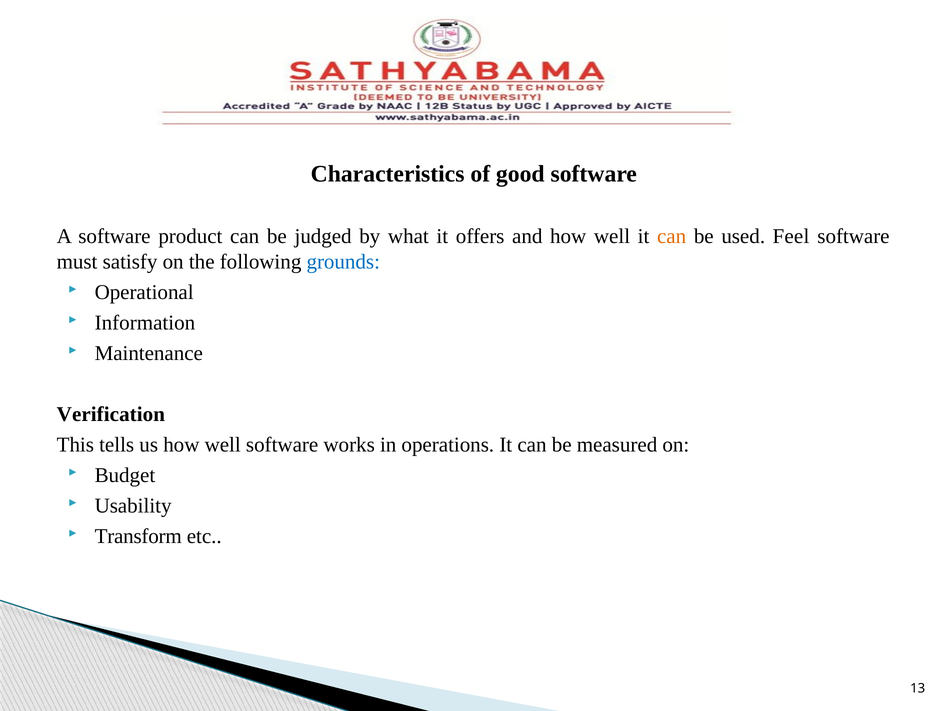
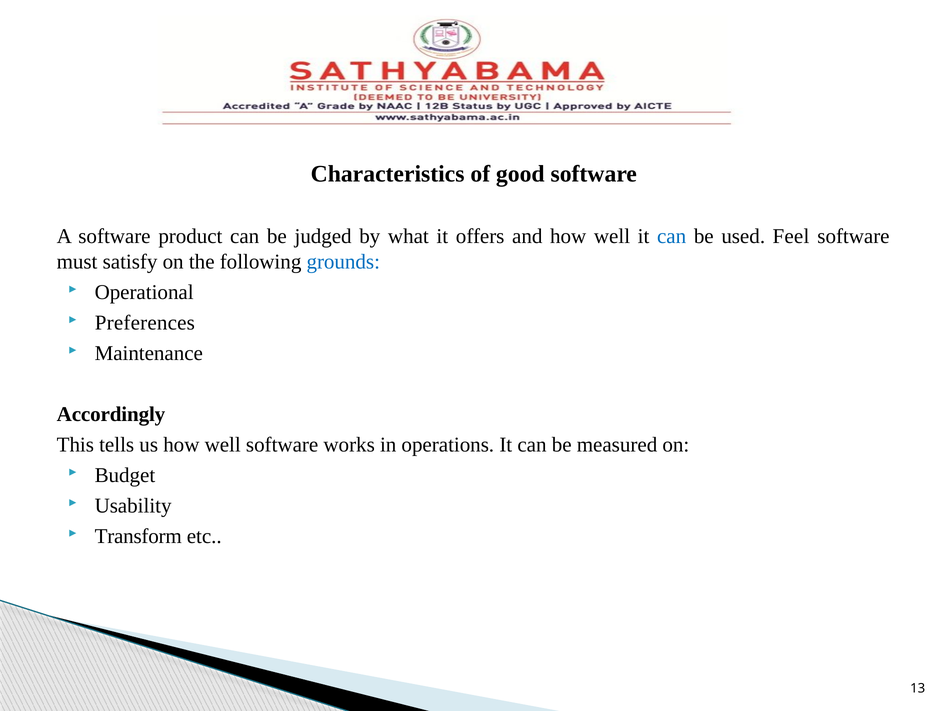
can at (672, 237) colour: orange -> blue
Information: Information -> Preferences
Verification: Verification -> Accordingly
